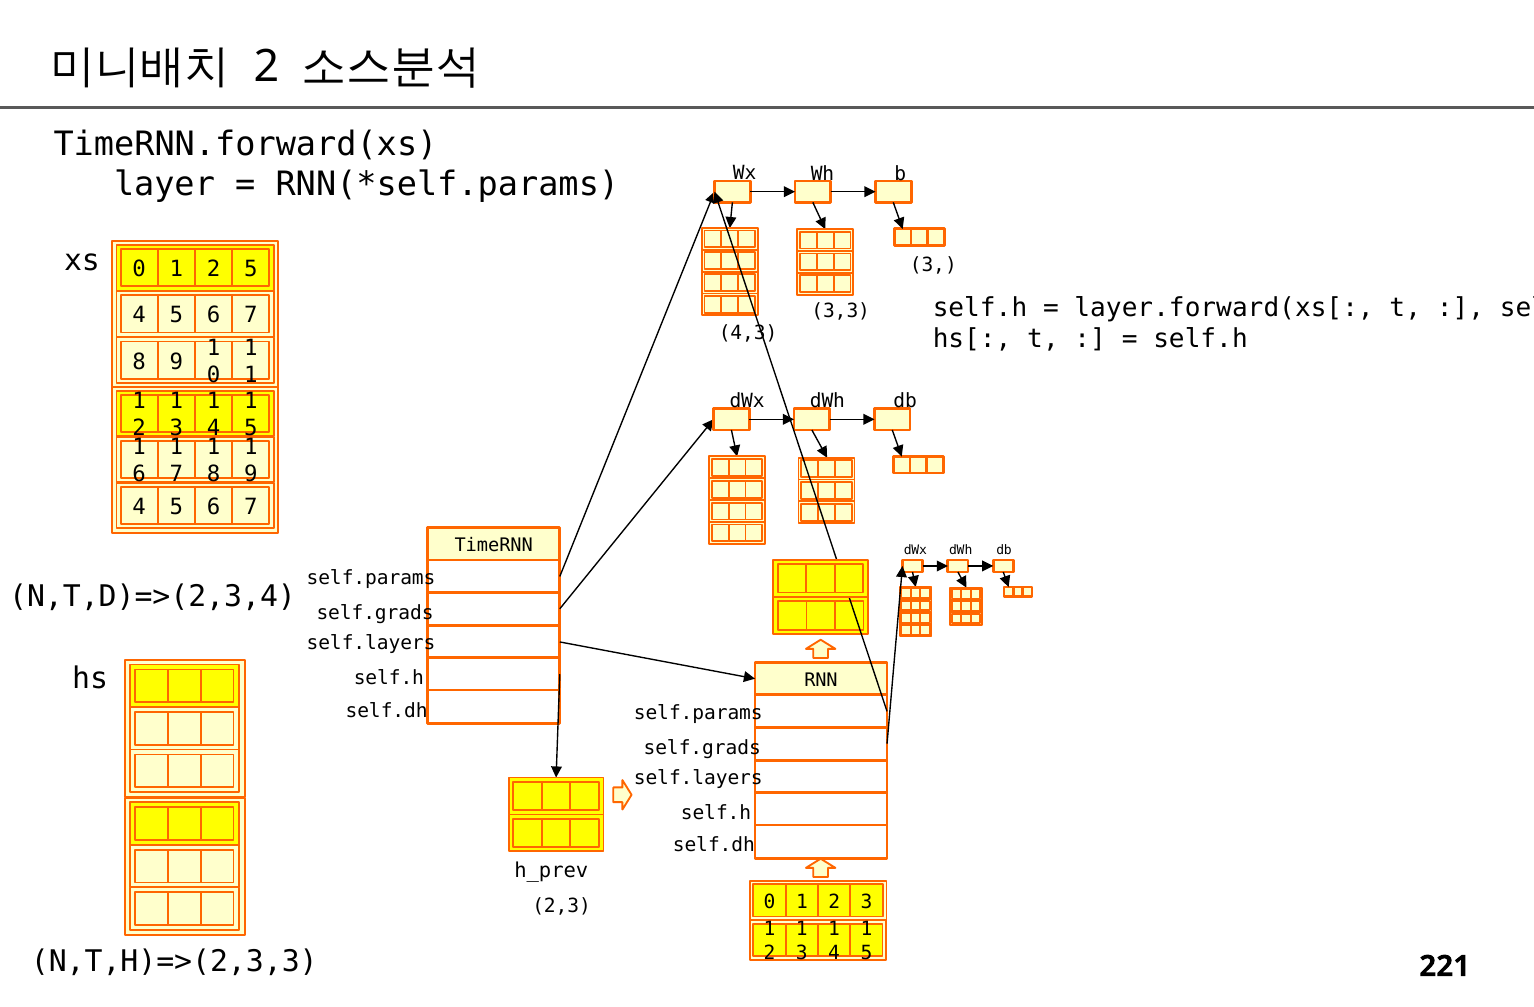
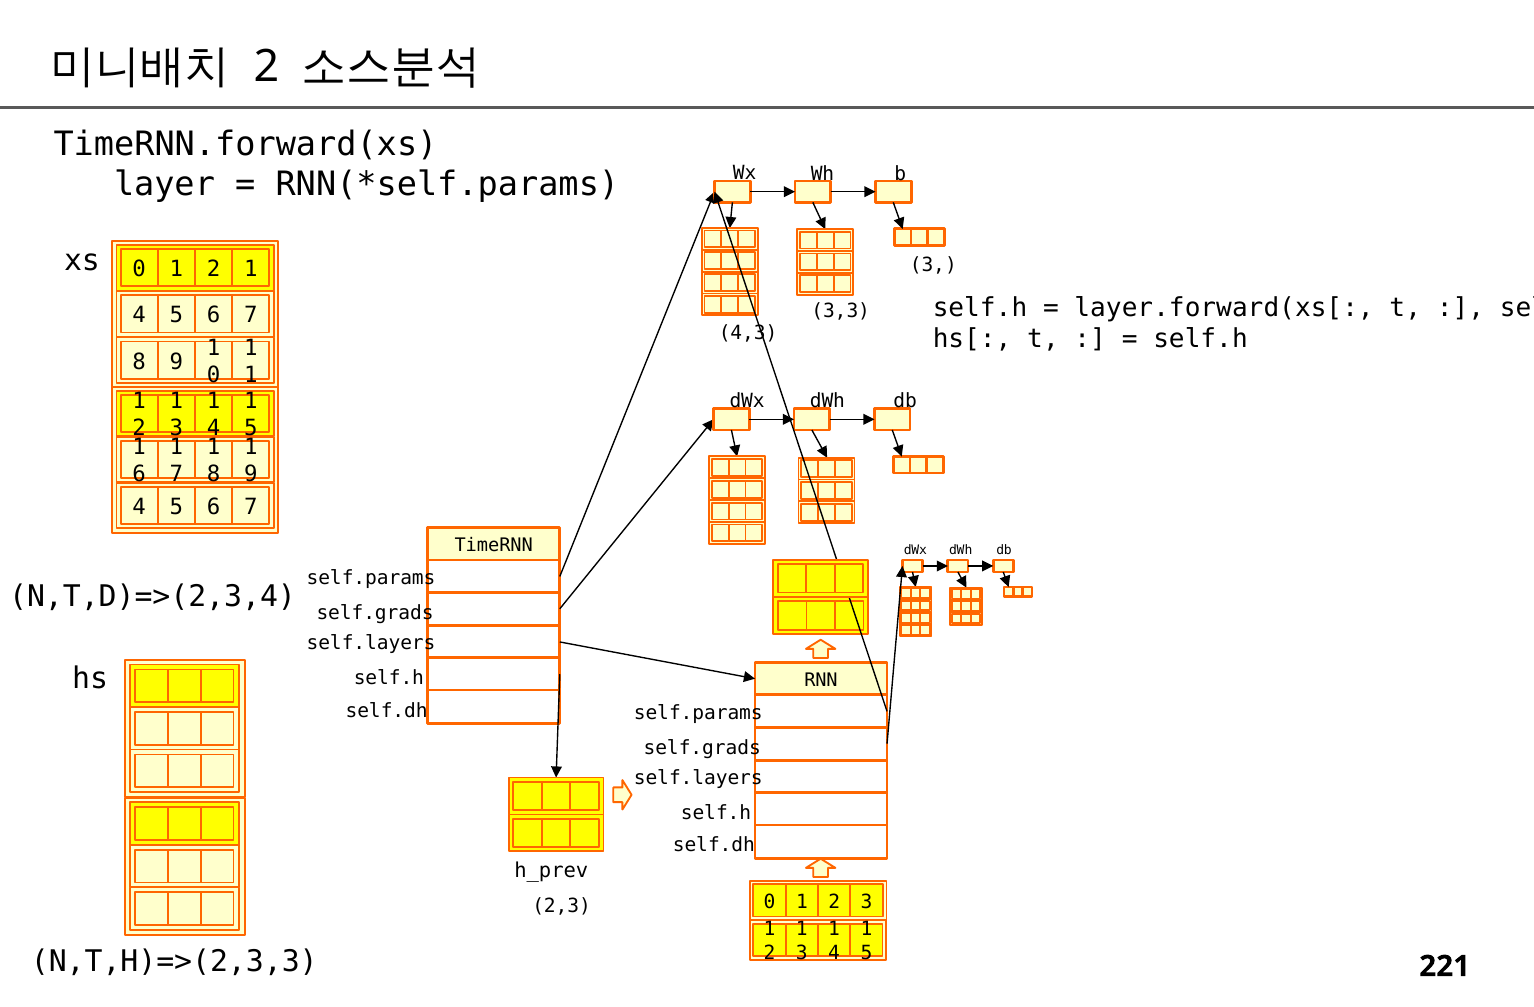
0 1 2 5: 5 -> 1
